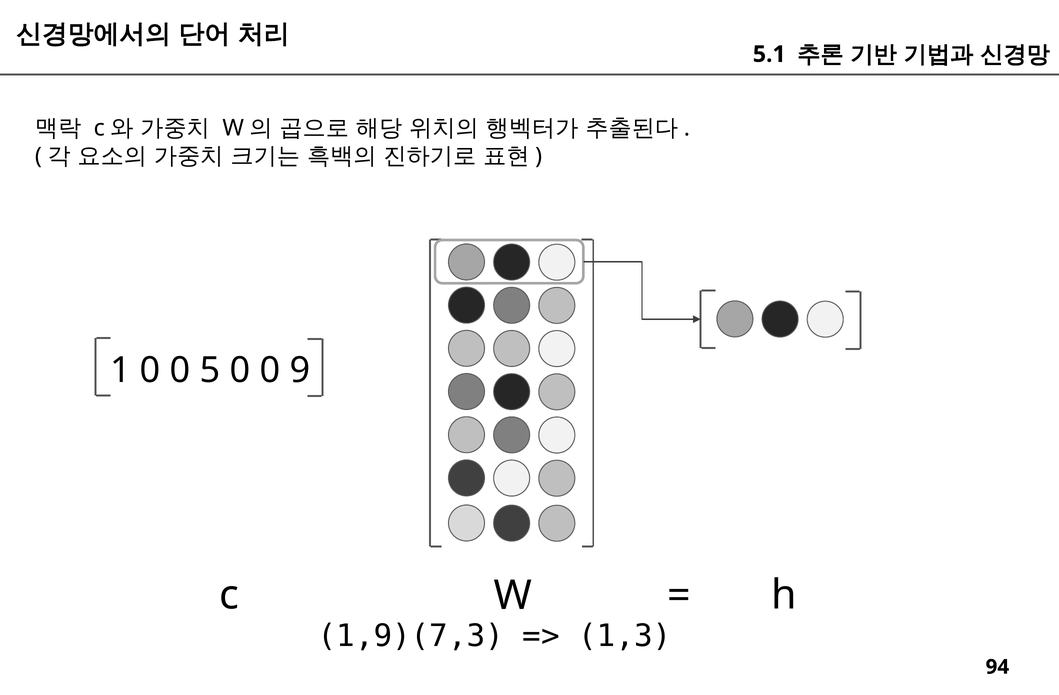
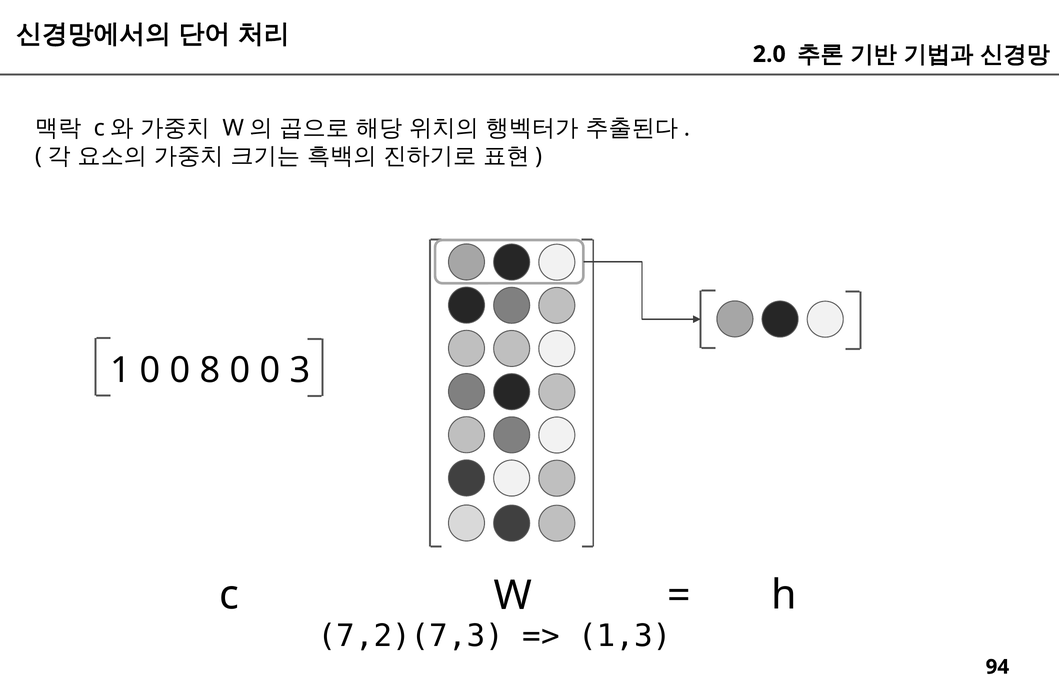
5.1: 5.1 -> 2.0
5: 5 -> 8
9: 9 -> 3
1,9)(7,3: 1,9)(7,3 -> 7,2)(7,3
